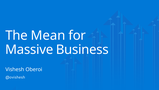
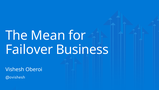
Massive: Massive -> Failover
